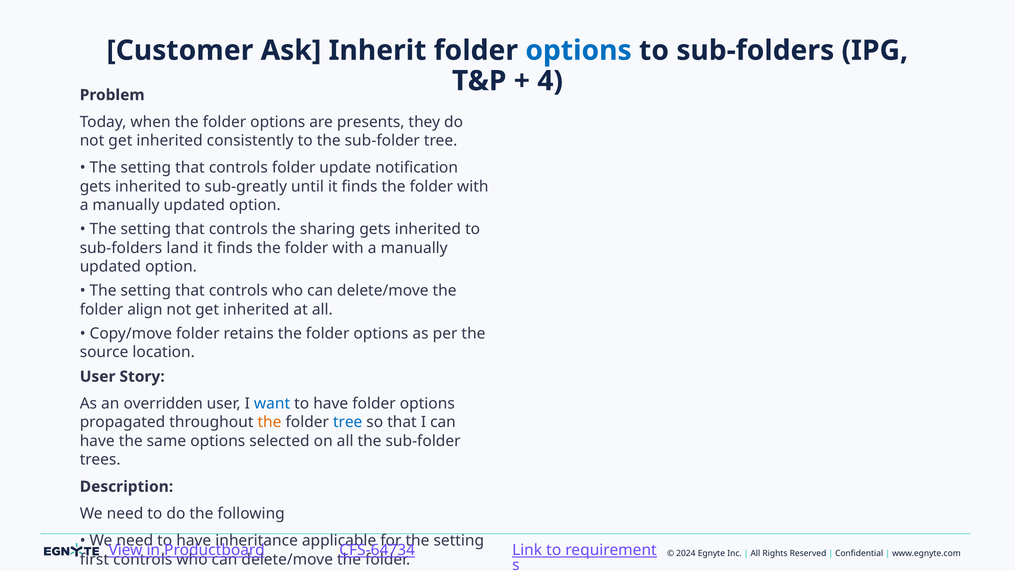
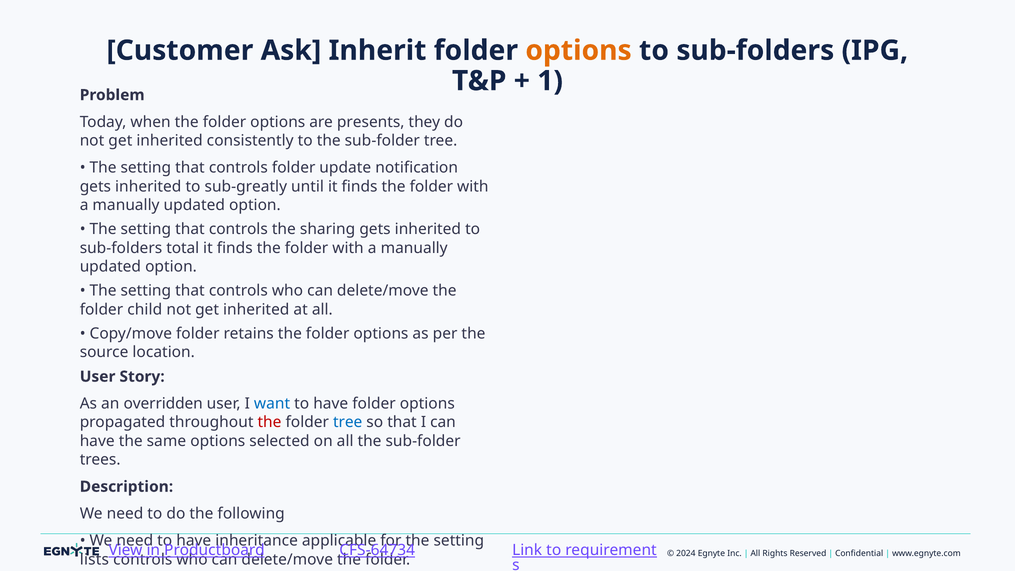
options at (579, 50) colour: blue -> orange
4: 4 -> 1
land: land -> total
align: align -> child
the at (269, 422) colour: orange -> red
first: first -> lists
